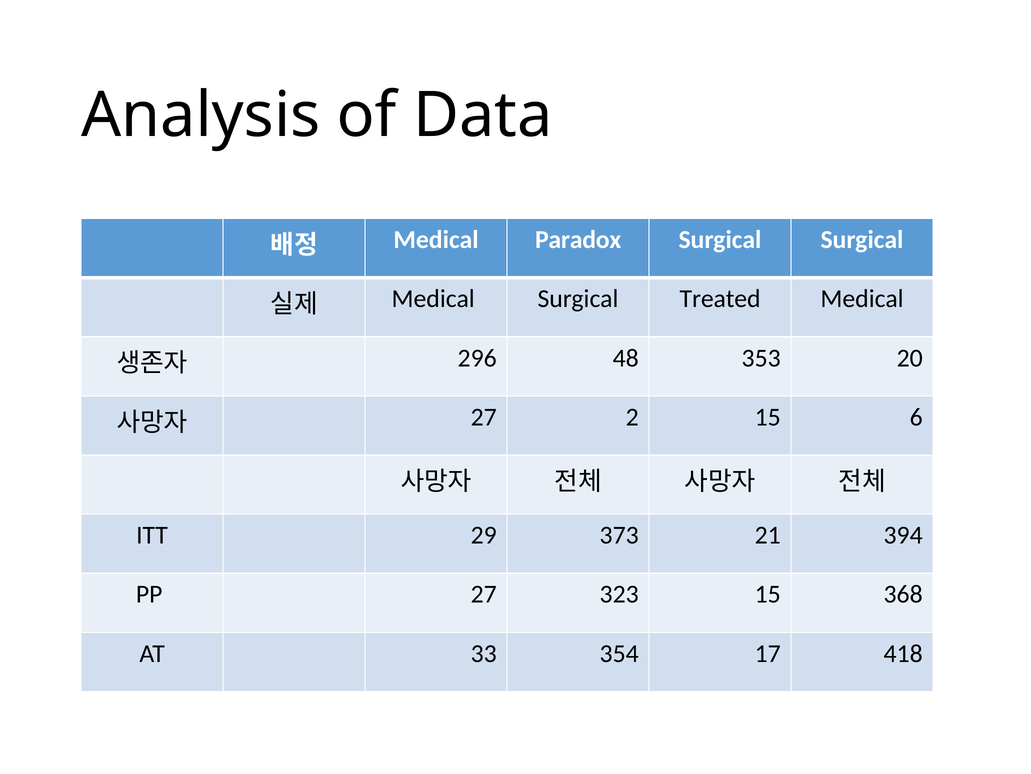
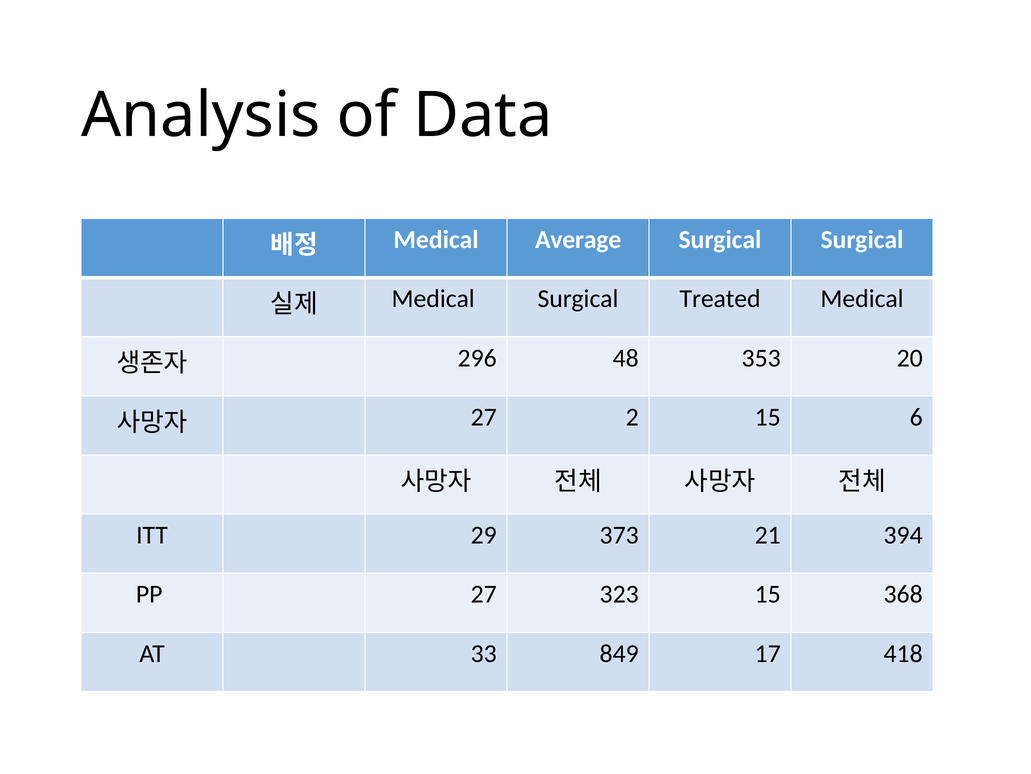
Paradox: Paradox -> Average
354: 354 -> 849
